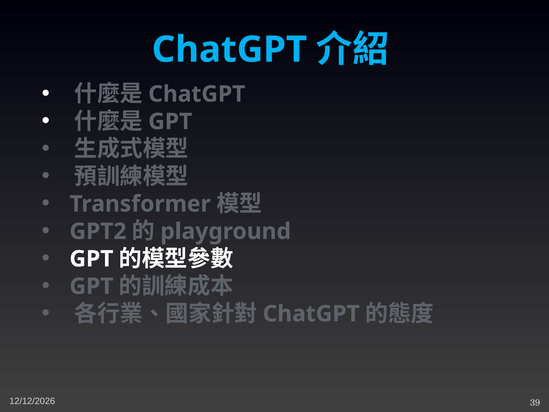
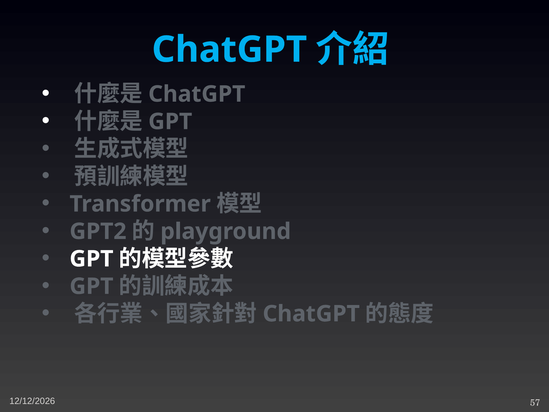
39: 39 -> 57
